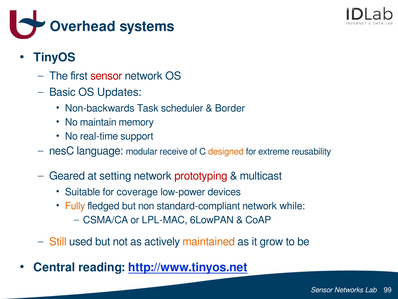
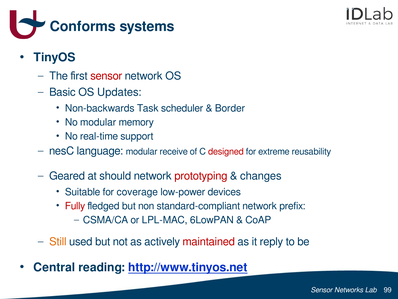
Overhead: Overhead -> Conforms
No maintain: maintain -> modular
designed colour: orange -> red
setting: setting -> should
multicast: multicast -> changes
Fully colour: orange -> red
while: while -> prefix
maintained colour: orange -> red
grow: grow -> reply
